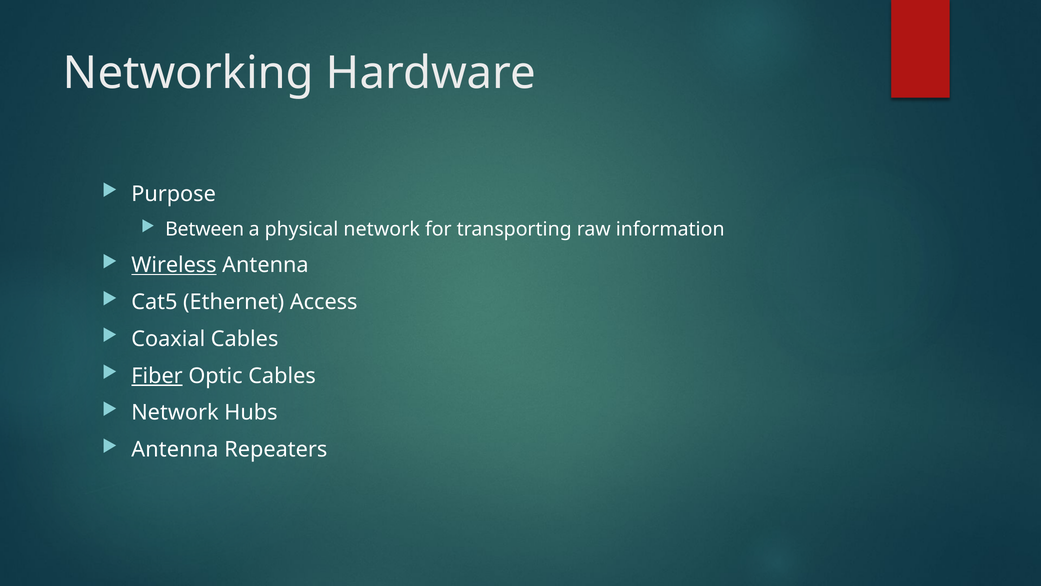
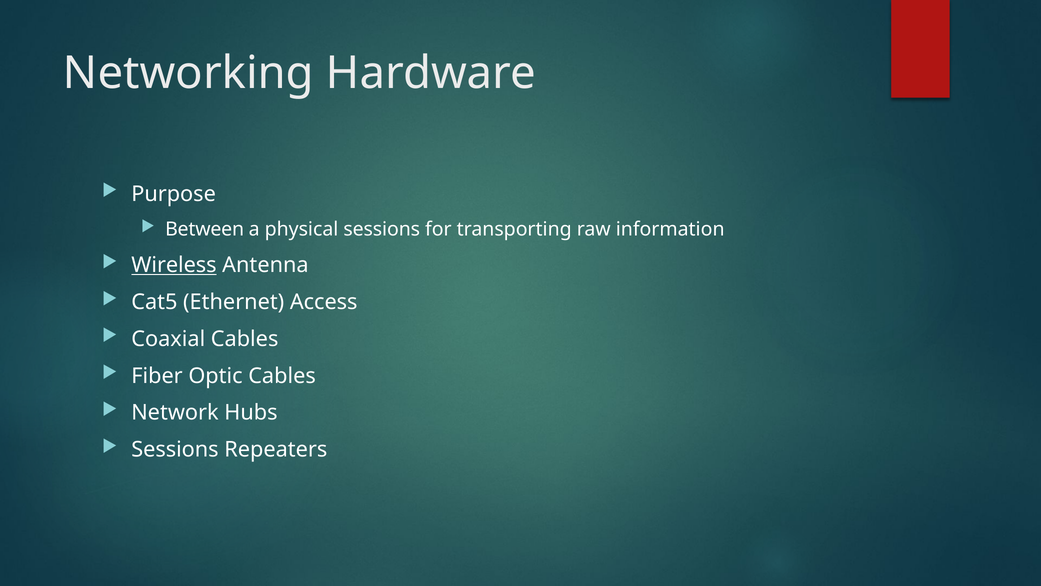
physical network: network -> sessions
Fiber underline: present -> none
Antenna at (175, 449): Antenna -> Sessions
